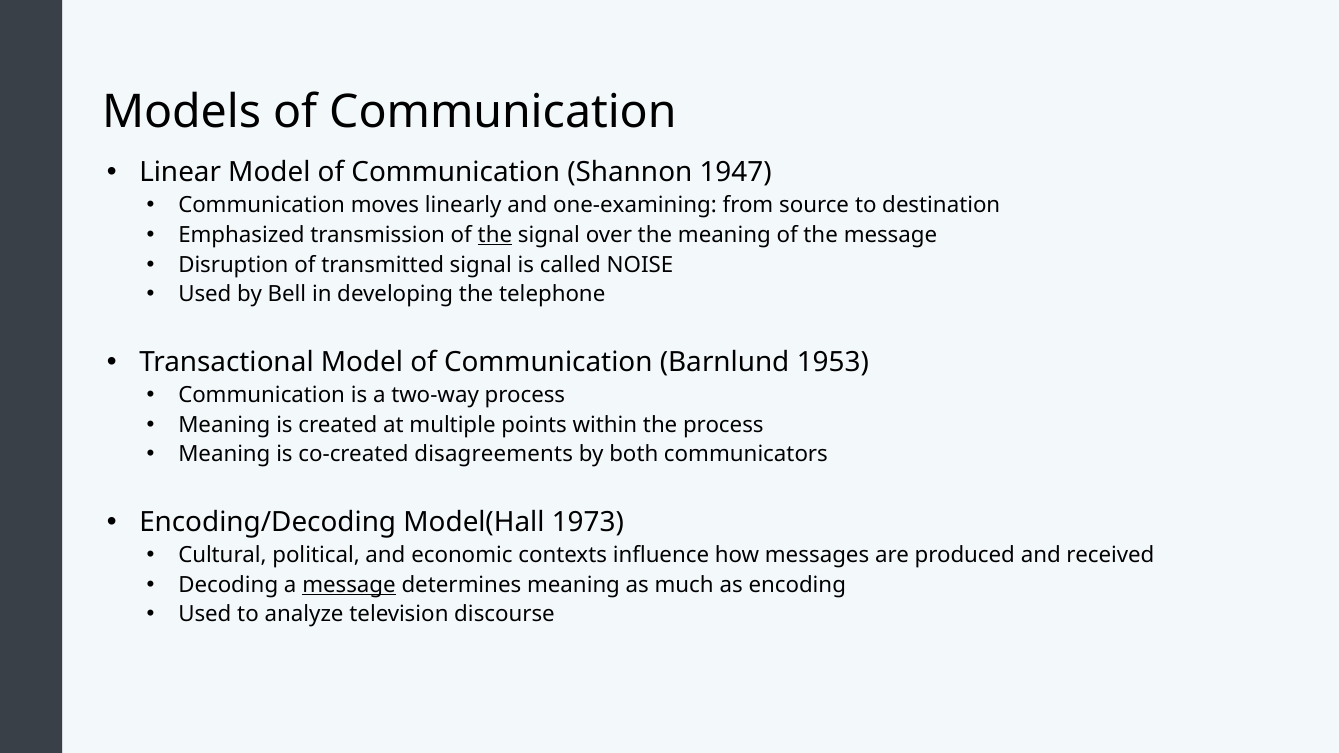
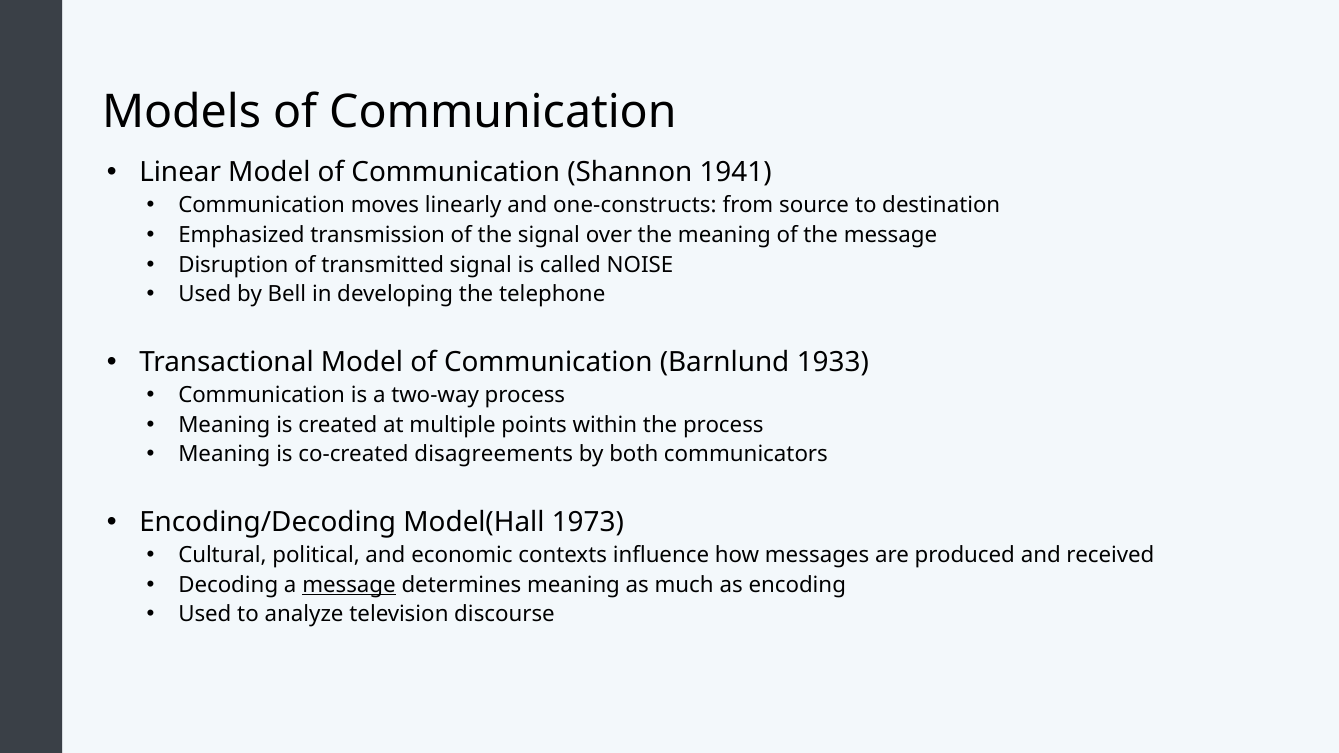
1947: 1947 -> 1941
one-examining: one-examining -> one-constructs
the at (495, 235) underline: present -> none
1953: 1953 -> 1933
